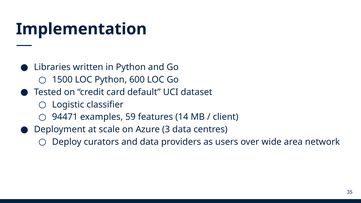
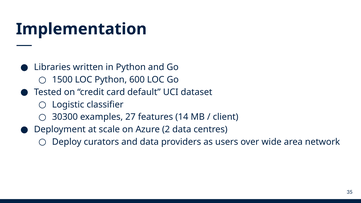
94471: 94471 -> 30300
59: 59 -> 27
3: 3 -> 2
